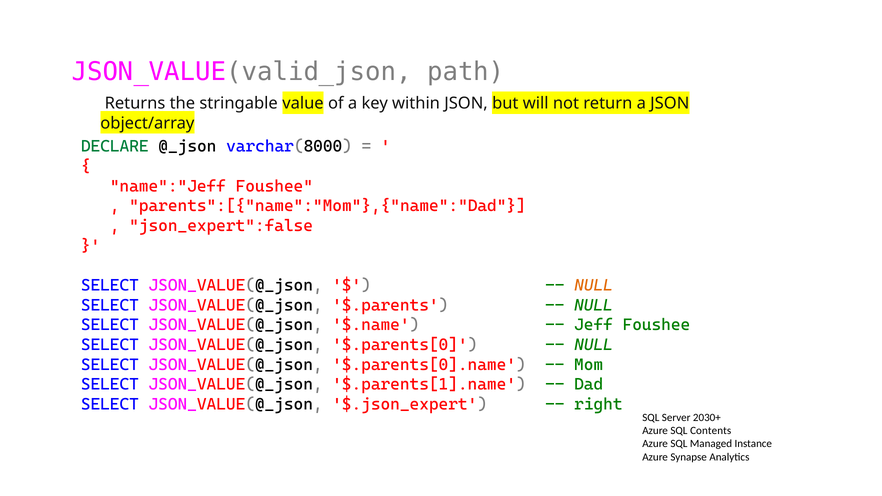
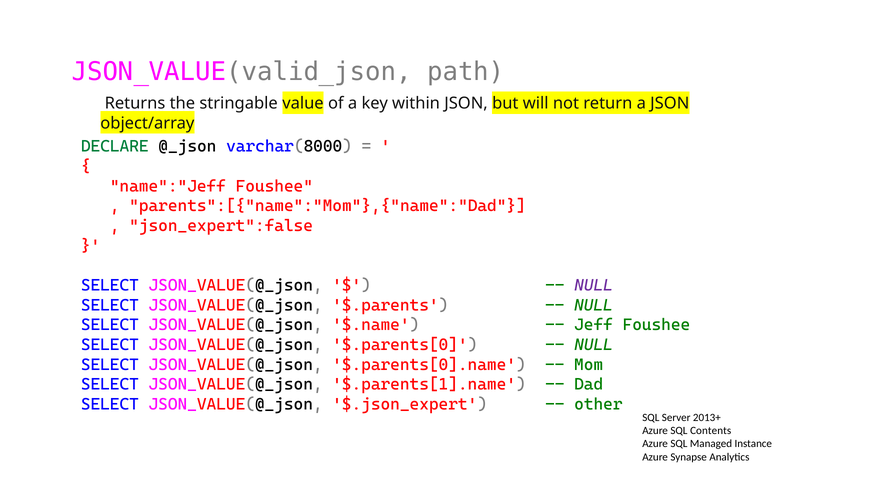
NULL at (594, 285) colour: orange -> purple
right: right -> other
2030+: 2030+ -> 2013+
